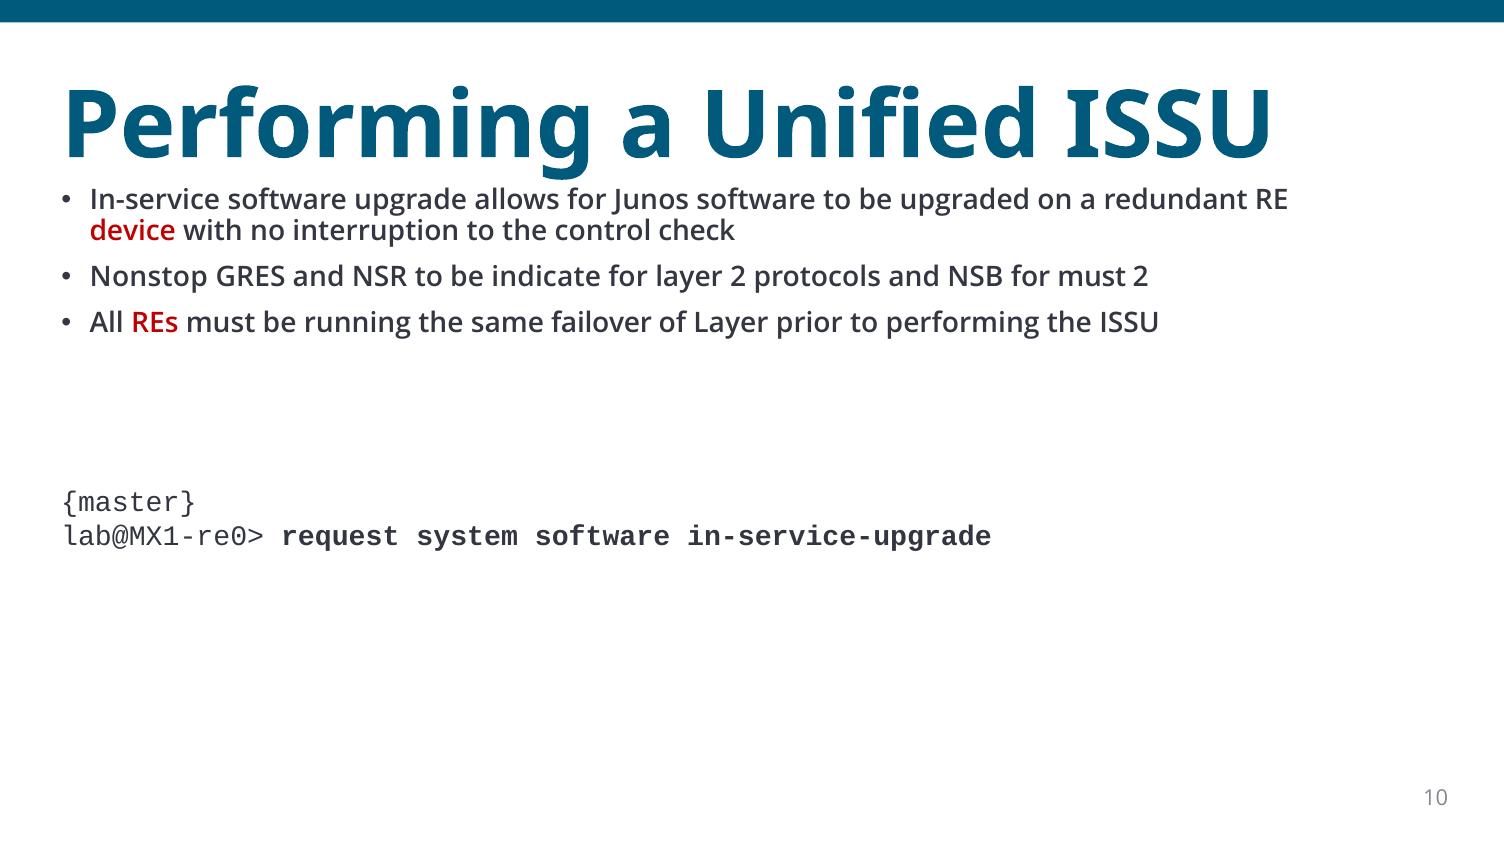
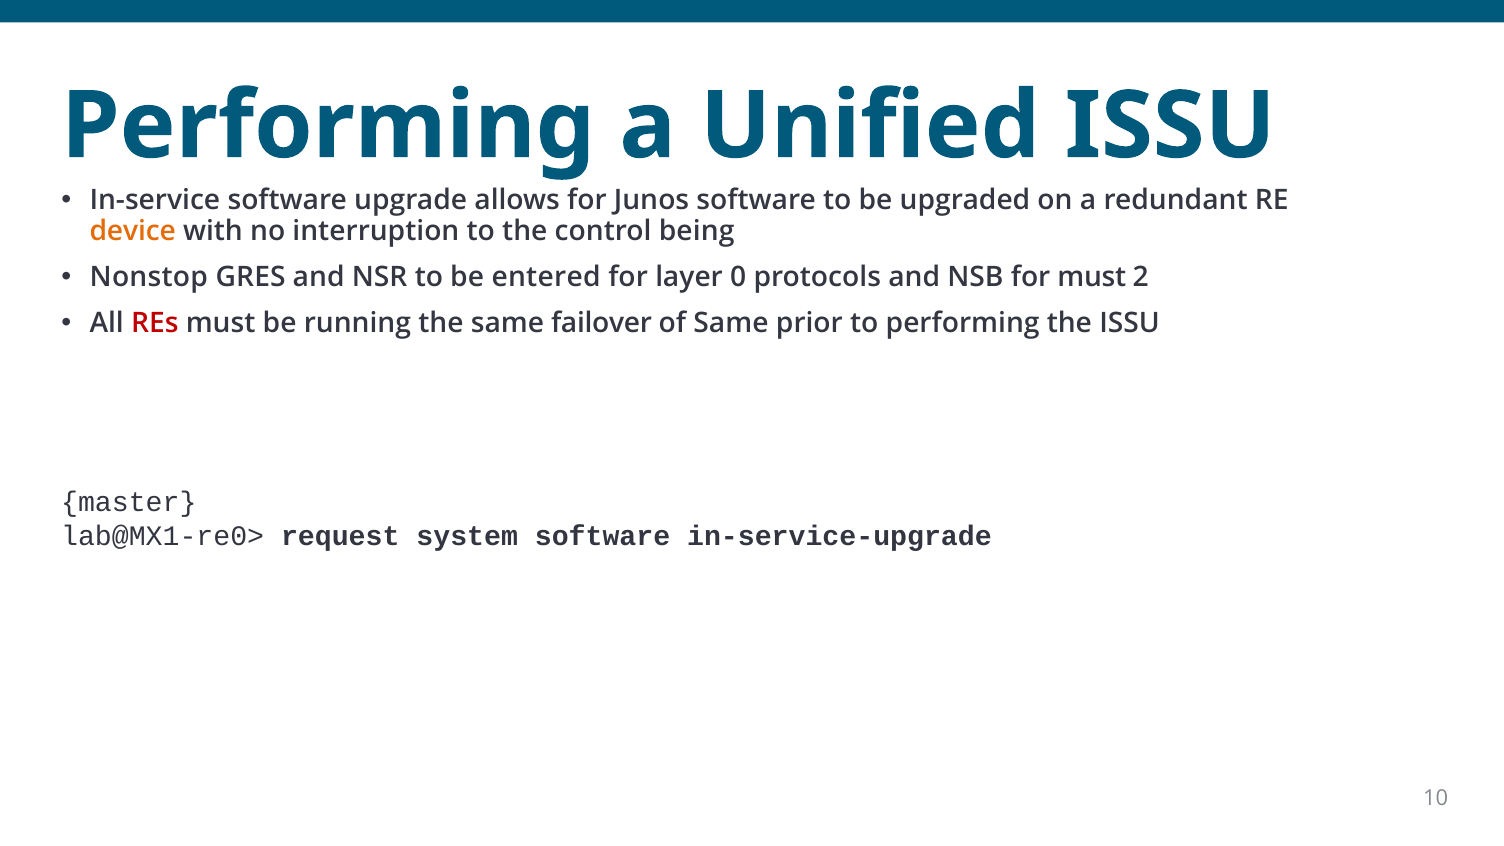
device colour: red -> orange
check: check -> being
indicate: indicate -> entered
layer 2: 2 -> 0
of Layer: Layer -> Same
